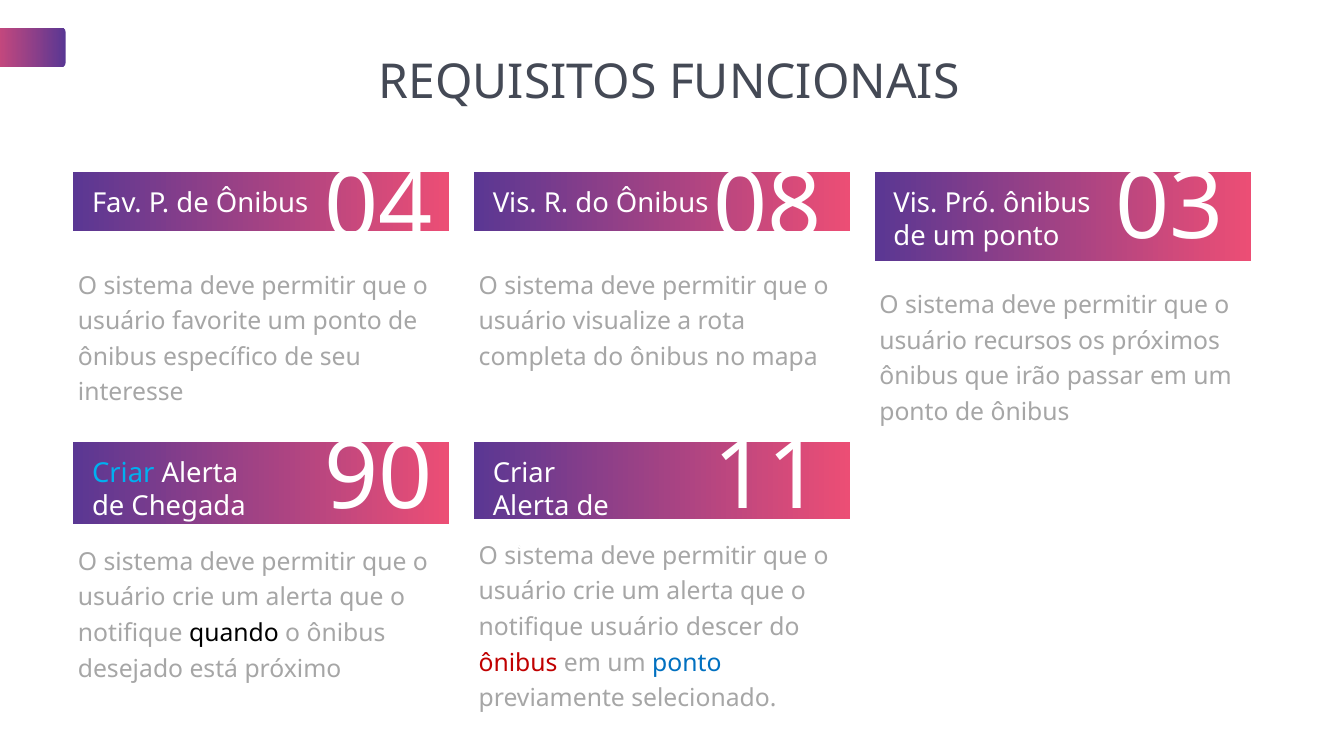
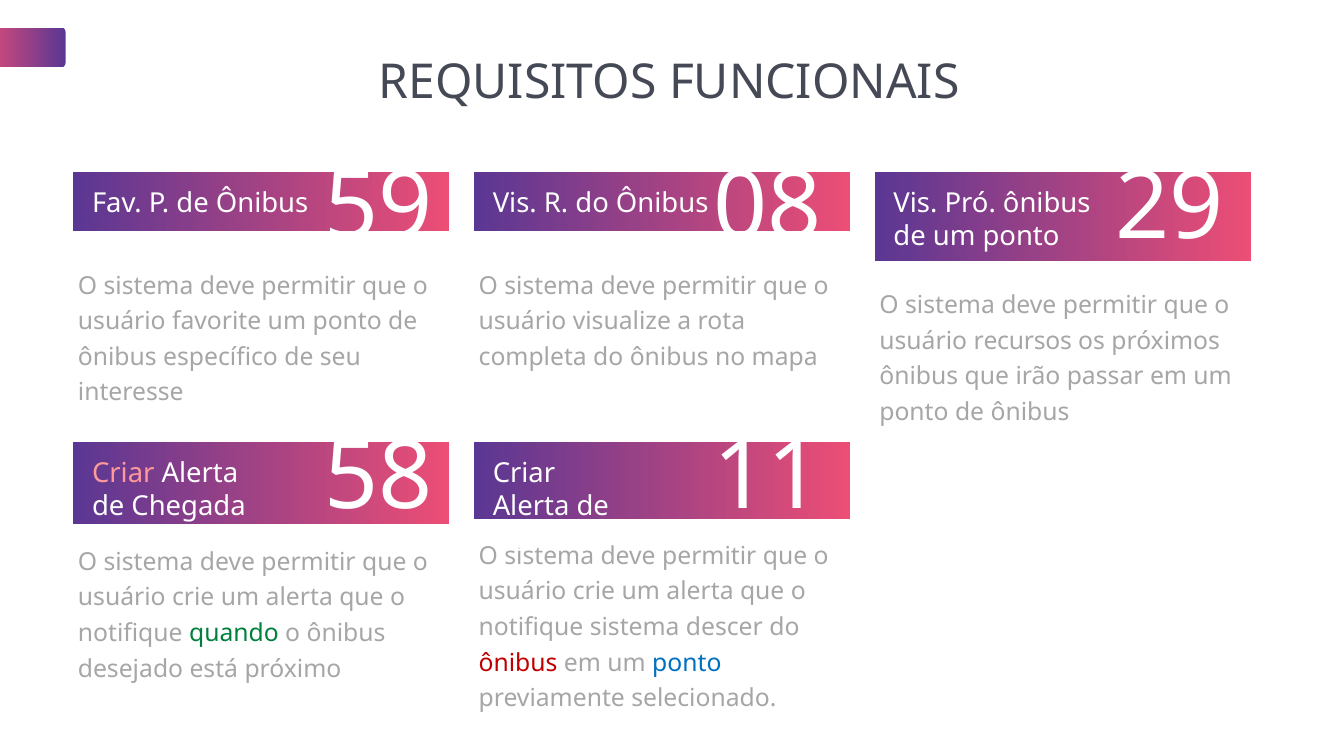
03: 03 -> 29
04: 04 -> 59
Criar at (123, 473) colour: light blue -> pink
90: 90 -> 58
notifique usuário: usuário -> sistema
quando colour: black -> green
